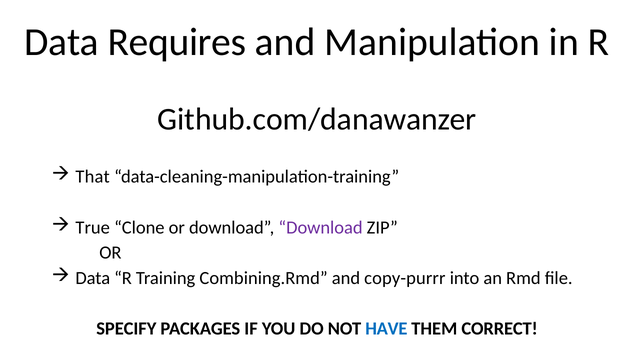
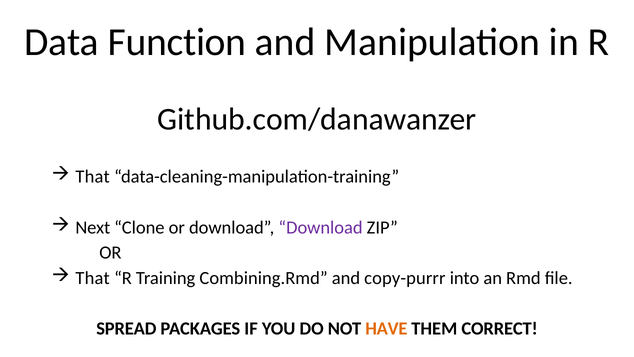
Requires: Requires -> Function
True: True -> Next
Data at (93, 278): Data -> That
SPECIFY: SPECIFY -> SPREAD
HAVE colour: blue -> orange
